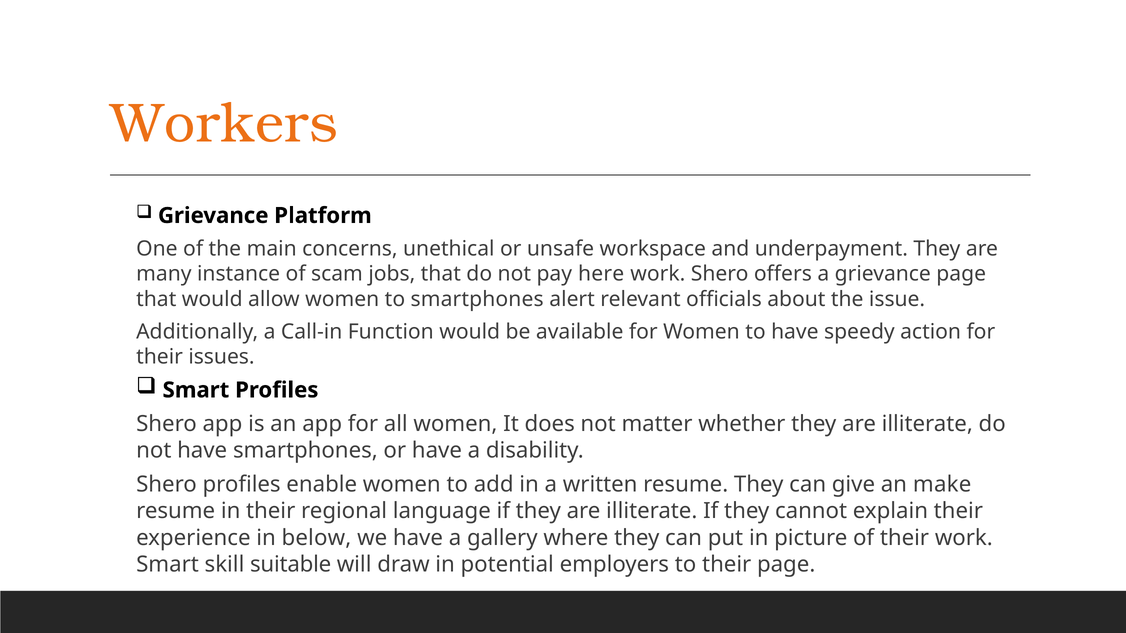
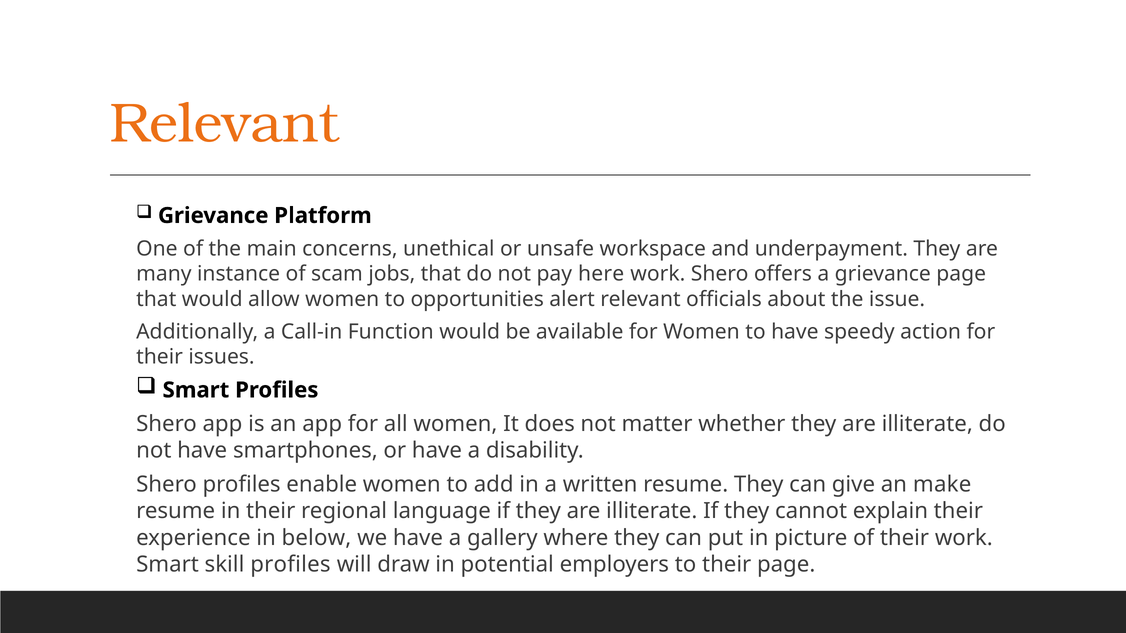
Workers at (224, 124): Workers -> Relevant
to smartphones: smartphones -> opportunities
skill suitable: suitable -> profiles
